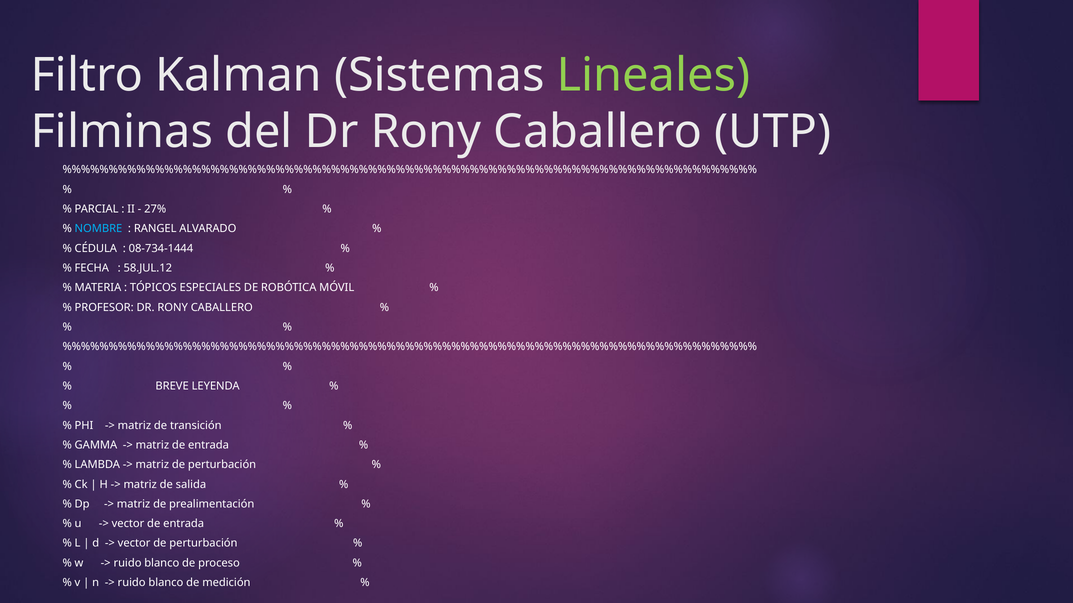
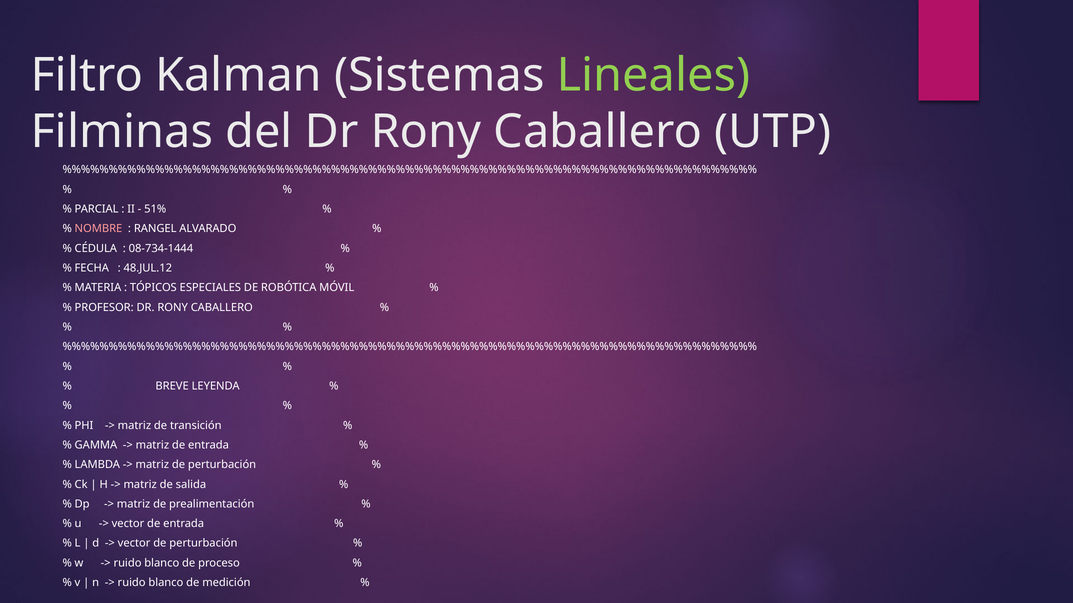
27%: 27% -> 51%
NOMBRE colour: light blue -> pink
58.JUL.12: 58.JUL.12 -> 48.JUL.12
